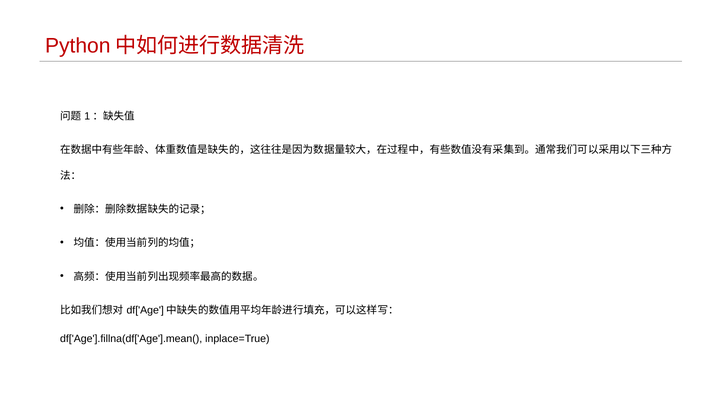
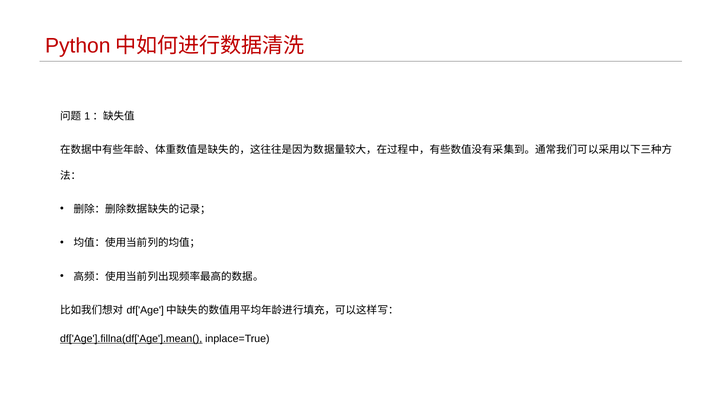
df['Age'].fillna(df['Age'].mean( underline: none -> present
